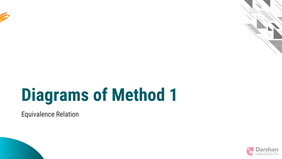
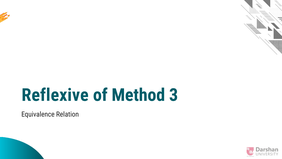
Diagrams: Diagrams -> Reflexive
1: 1 -> 3
